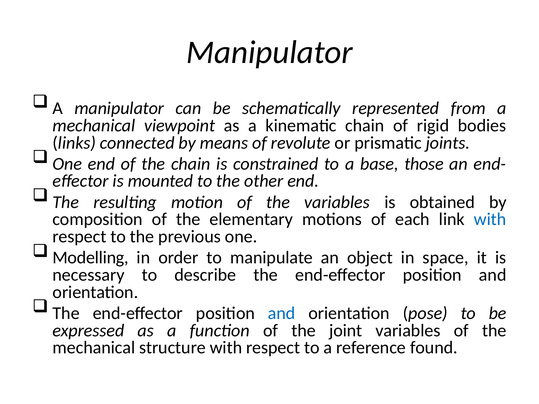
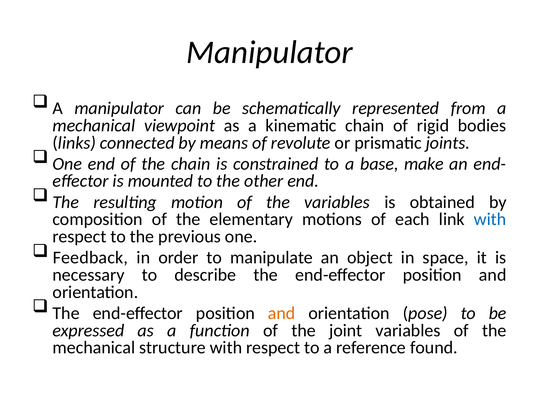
those: those -> make
Modelling: Modelling -> Feedback
and at (282, 313) colour: blue -> orange
